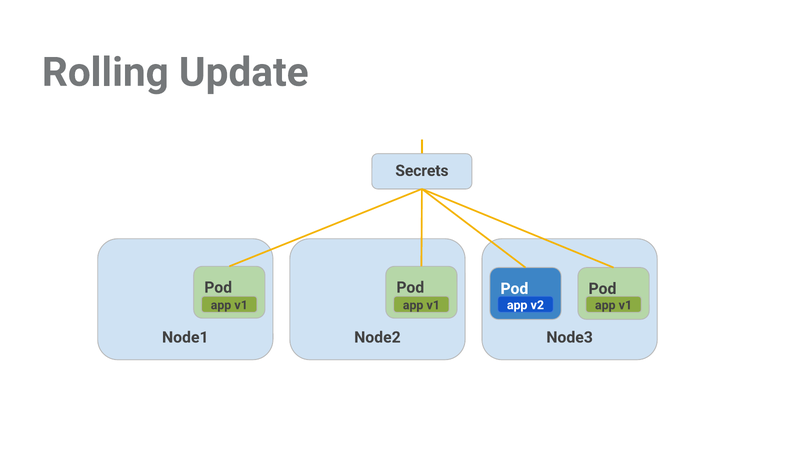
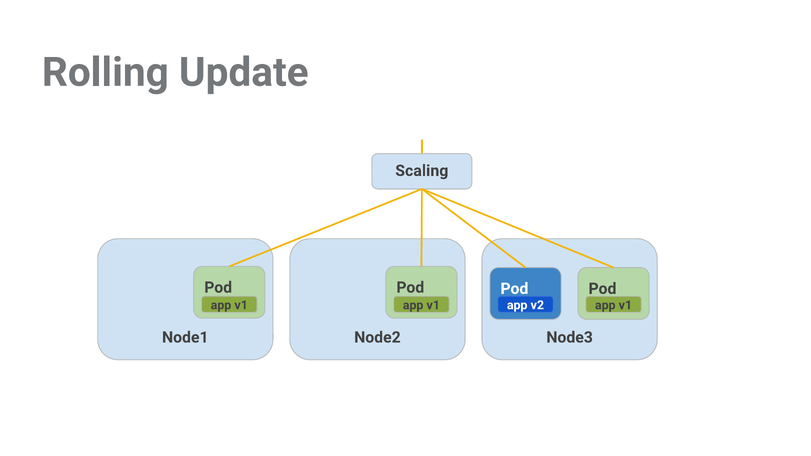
Secrets: Secrets -> Scaling
